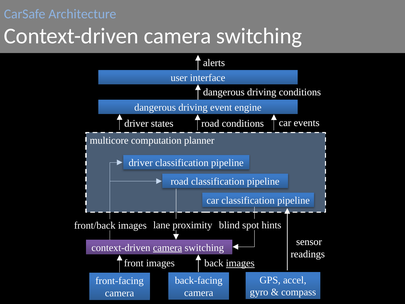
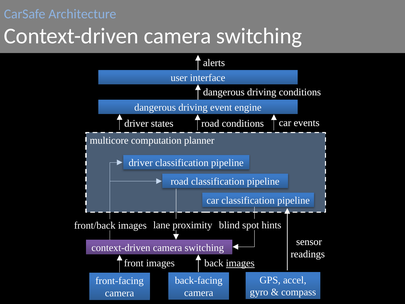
camera at (168, 248) underline: present -> none
